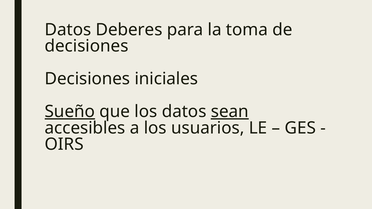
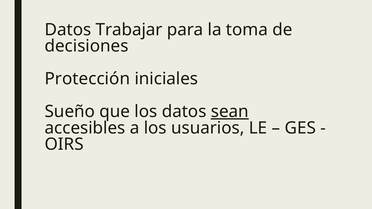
Deberes: Deberes -> Trabajar
Decisiones at (87, 79): Decisiones -> Protección
Sueño underline: present -> none
